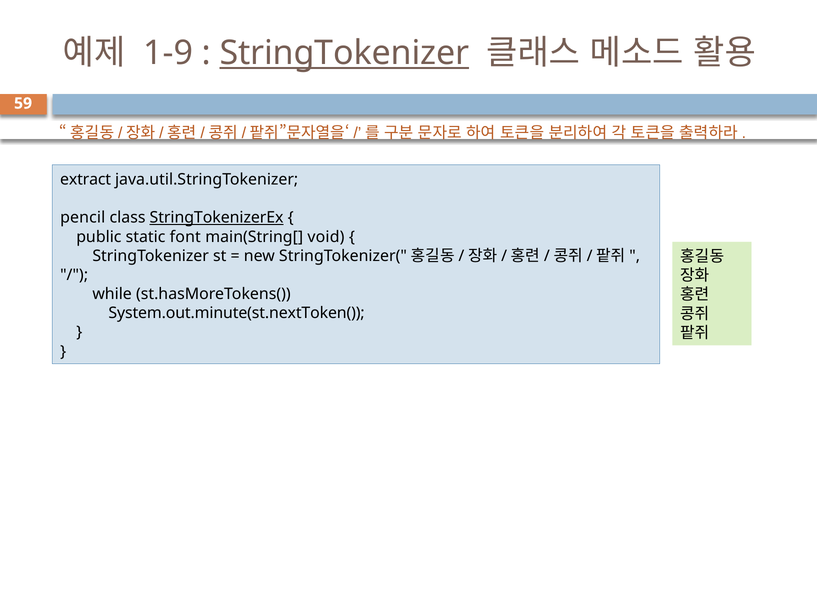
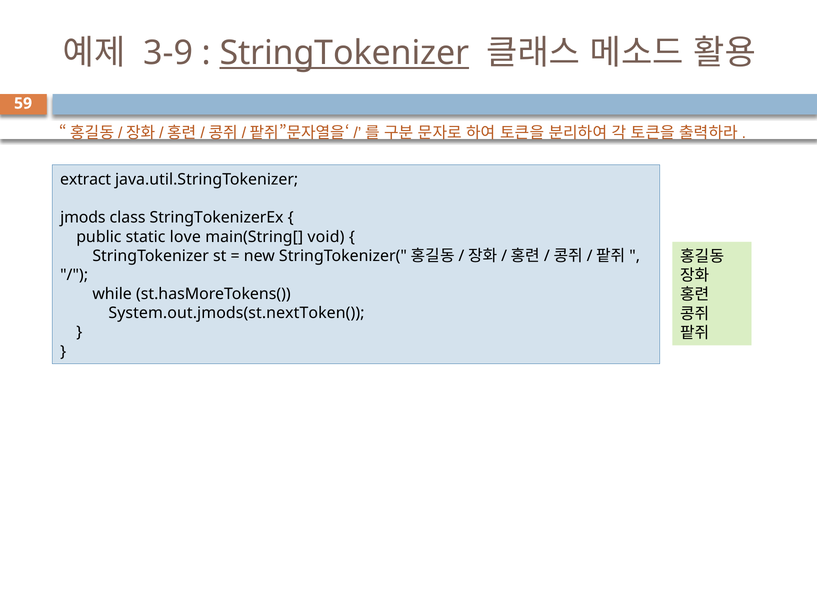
1-9: 1-9 -> 3-9
pencil: pencil -> jmods
StringTokenizerEx underline: present -> none
font: font -> love
System.out.minute(st.nextToken(: System.out.minute(st.nextToken( -> System.out.jmods(st.nextToken(
